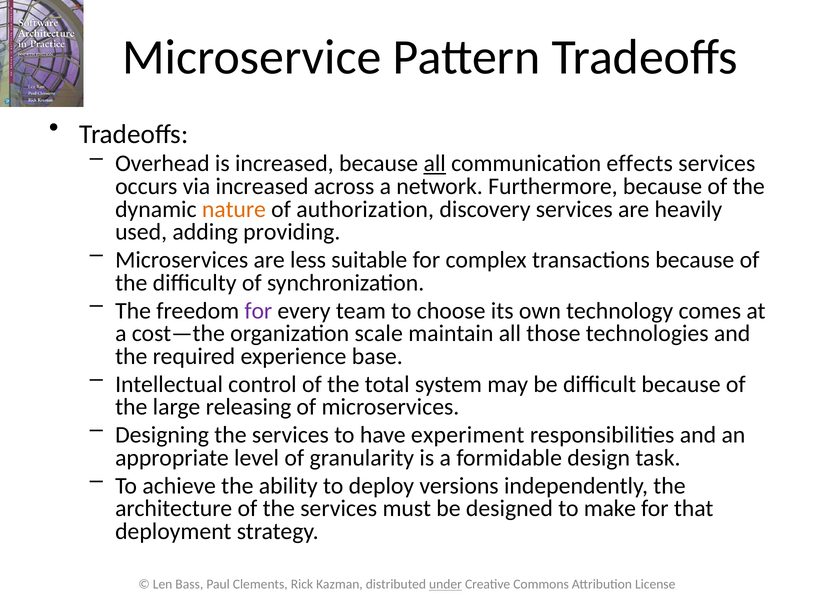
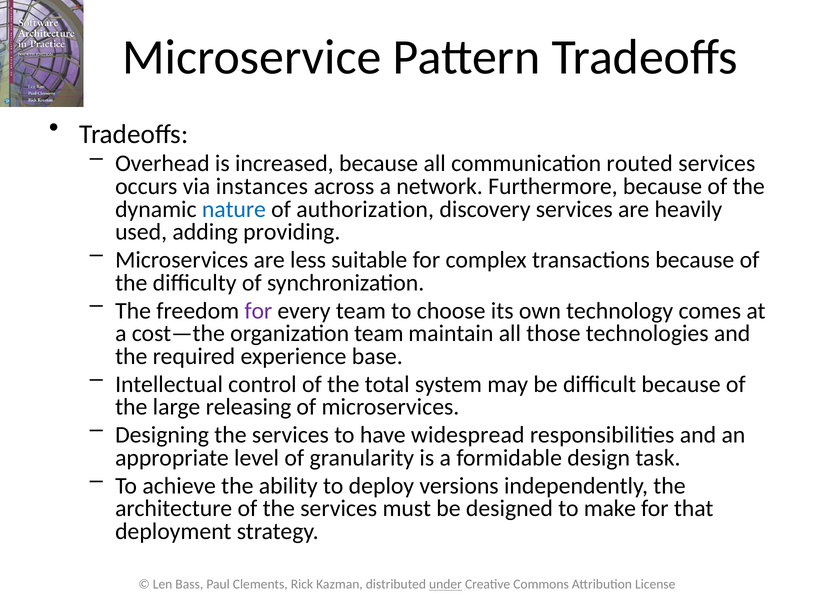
all at (435, 163) underline: present -> none
effects: effects -> routed
via increased: increased -> instances
nature colour: orange -> blue
organization scale: scale -> team
experiment: experiment -> widespread
